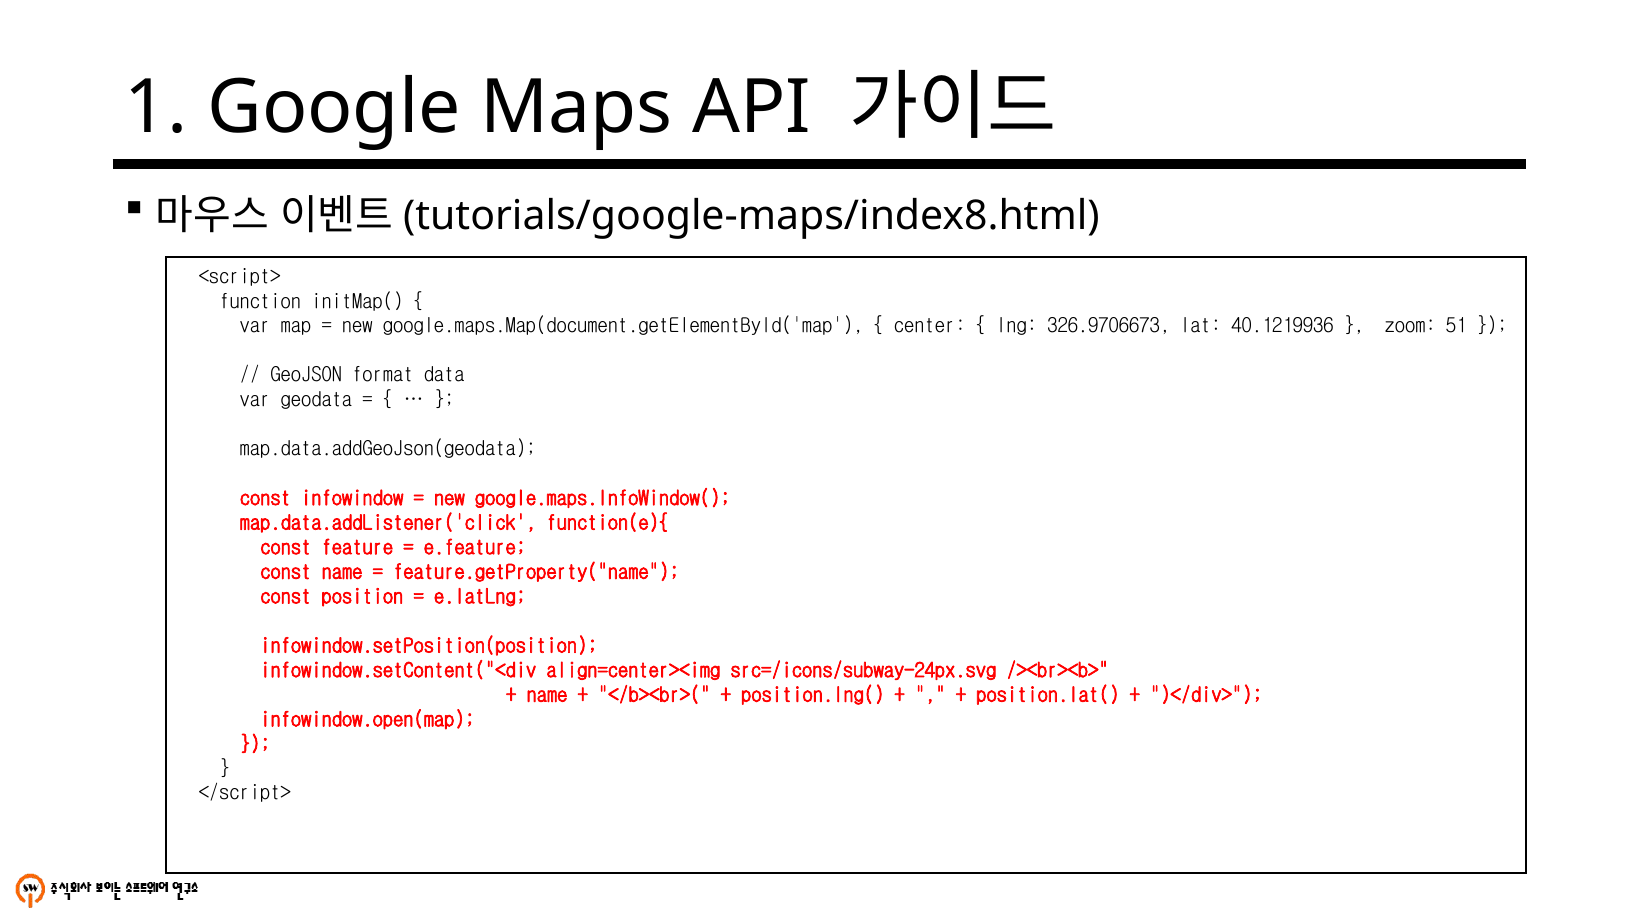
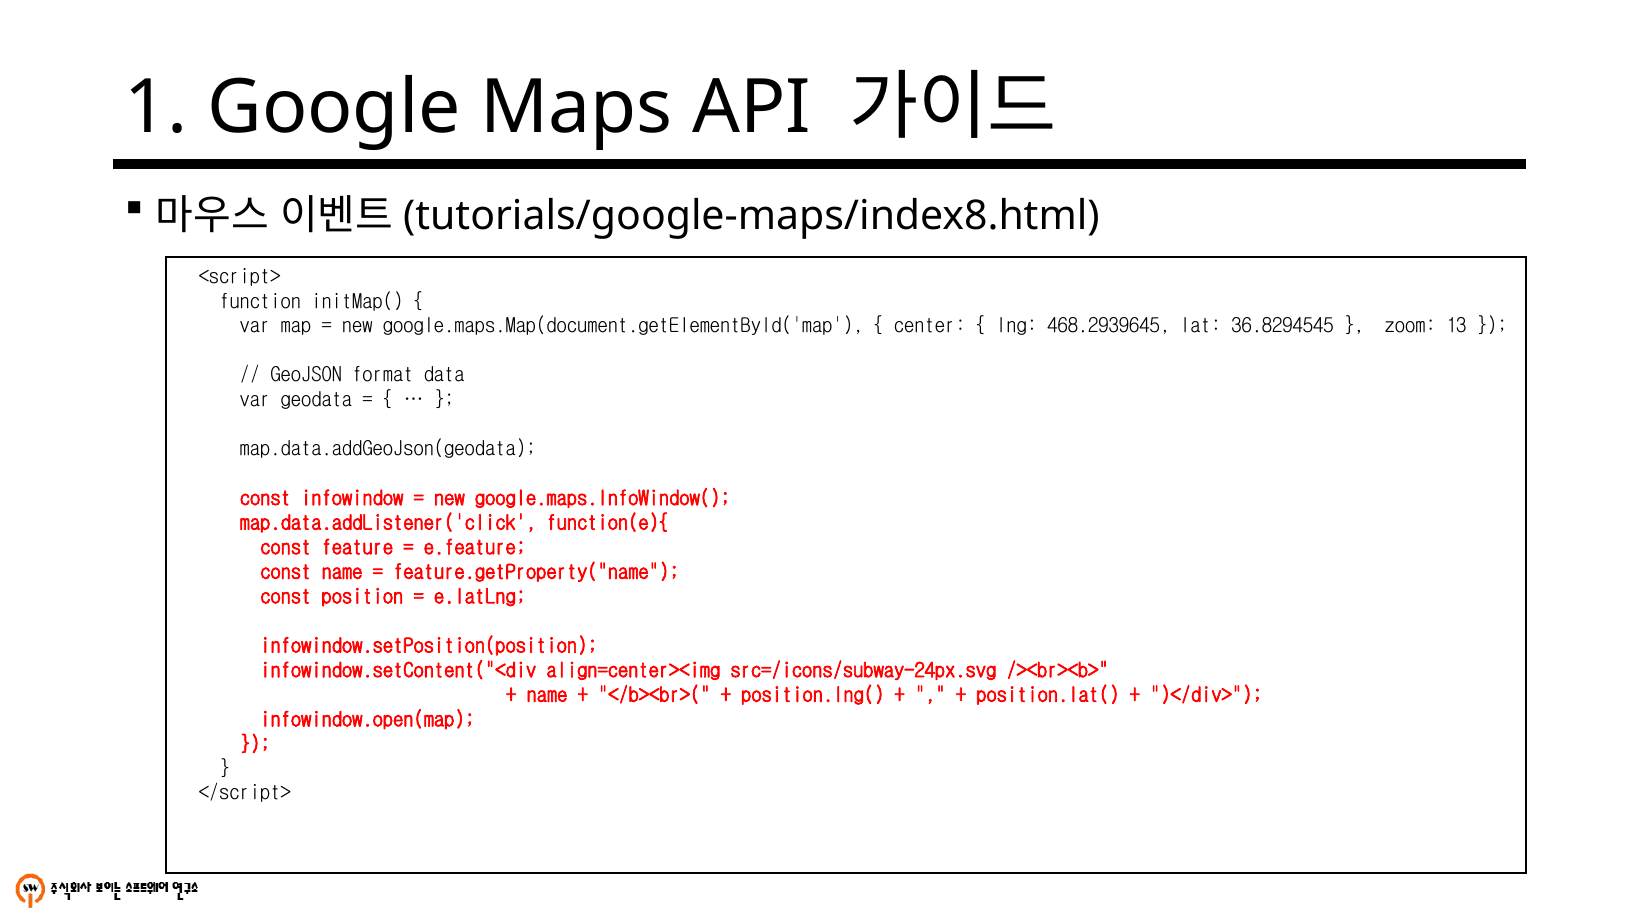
326.9706673: 326.9706673 -> 468.2939645
40.1219936: 40.1219936 -> 36.8294545
51: 51 -> 13
